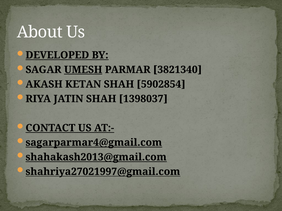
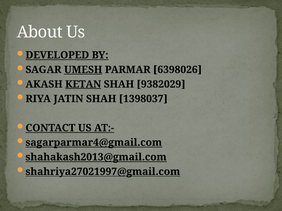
3821340: 3821340 -> 6398026
KETAN underline: none -> present
5902854: 5902854 -> 9382029
